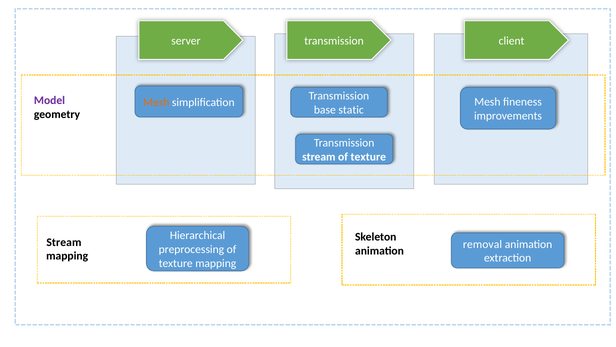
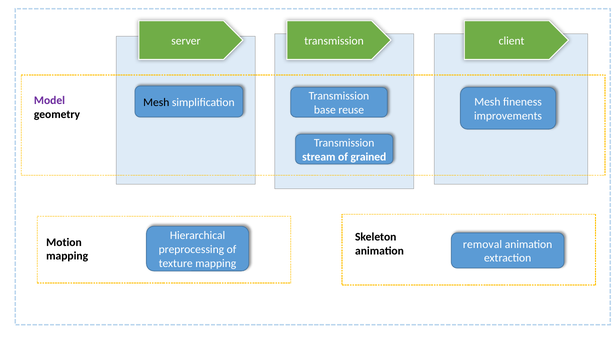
Mesh at (156, 102) colour: orange -> black
static: static -> reuse
stream of texture: texture -> grained
Stream at (64, 242): Stream -> Motion
